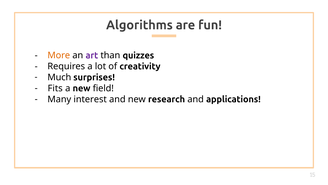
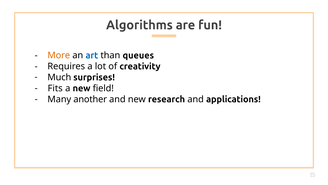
art colour: purple -> blue
quizzes: quizzes -> queues
interest: interest -> another
